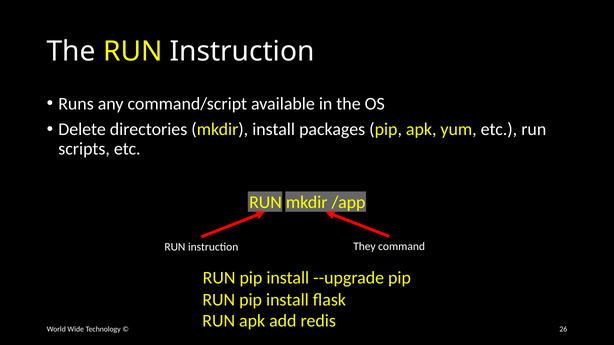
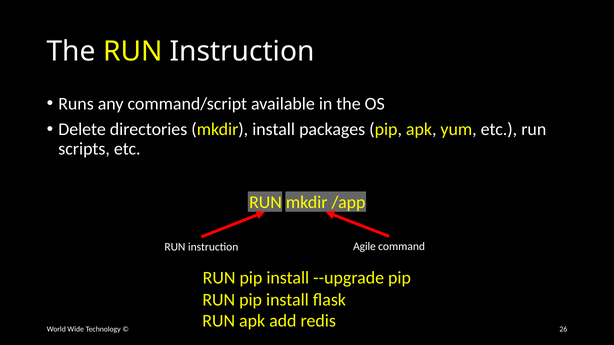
They: They -> Agile
